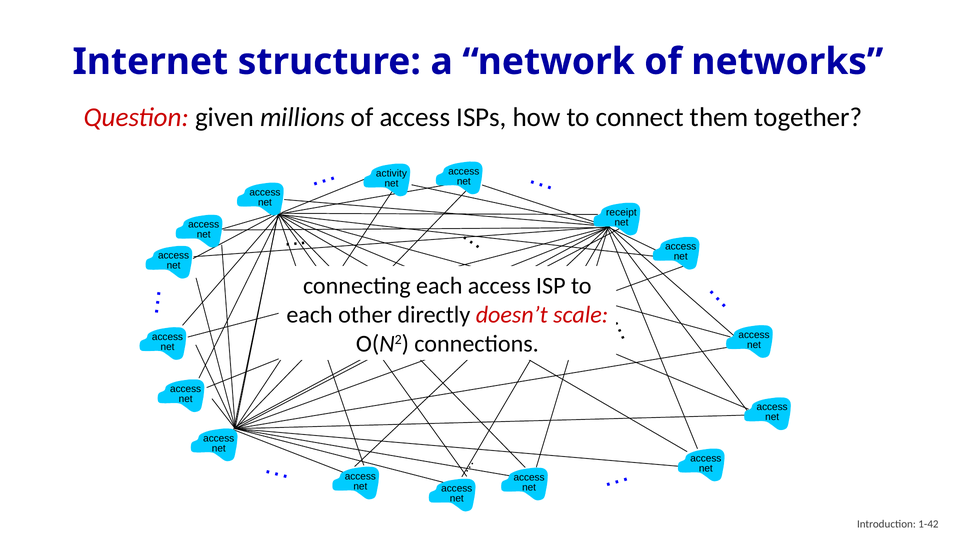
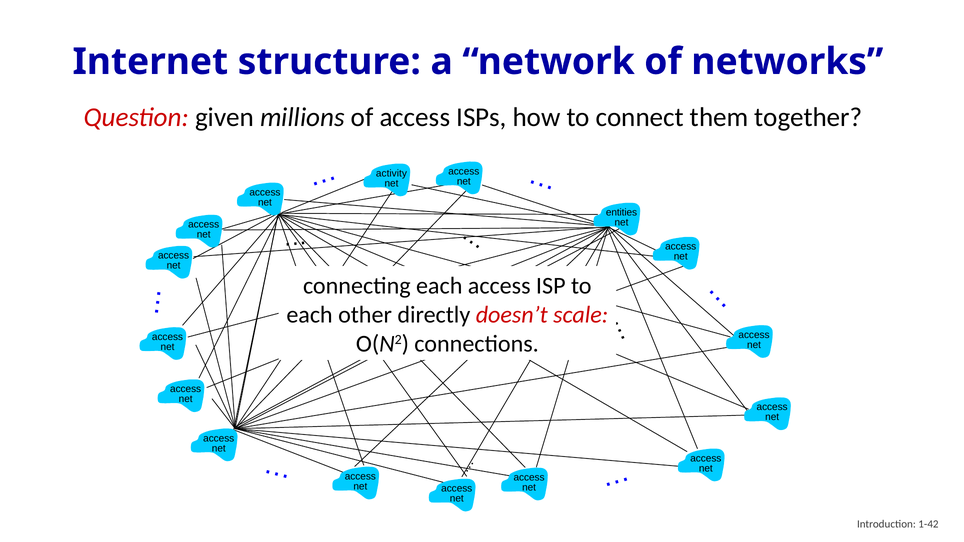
receipt: receipt -> entities
